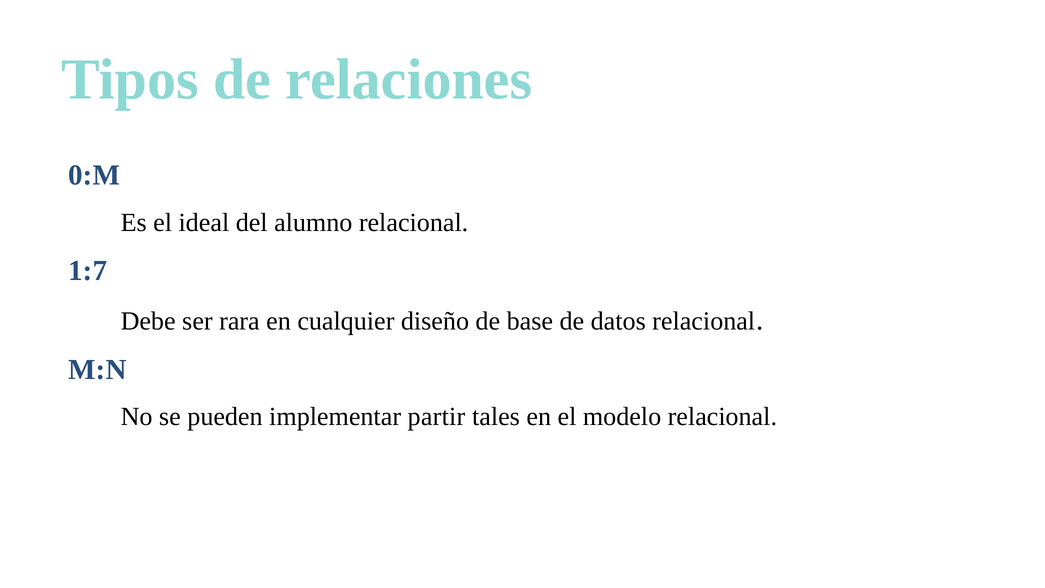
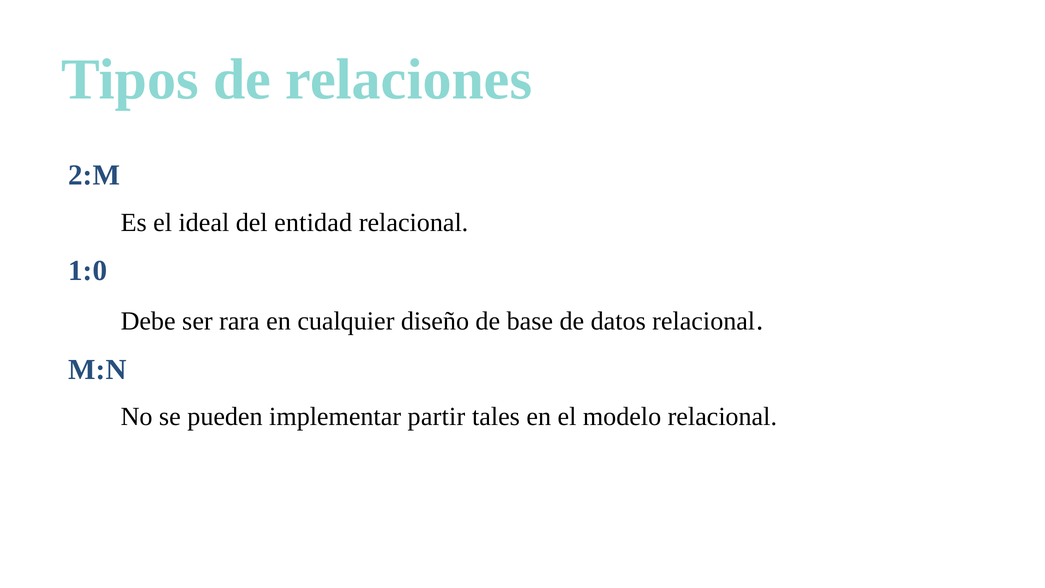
0:M: 0:M -> 2:M
alumno: alumno -> entidad
1:7: 1:7 -> 1:0
